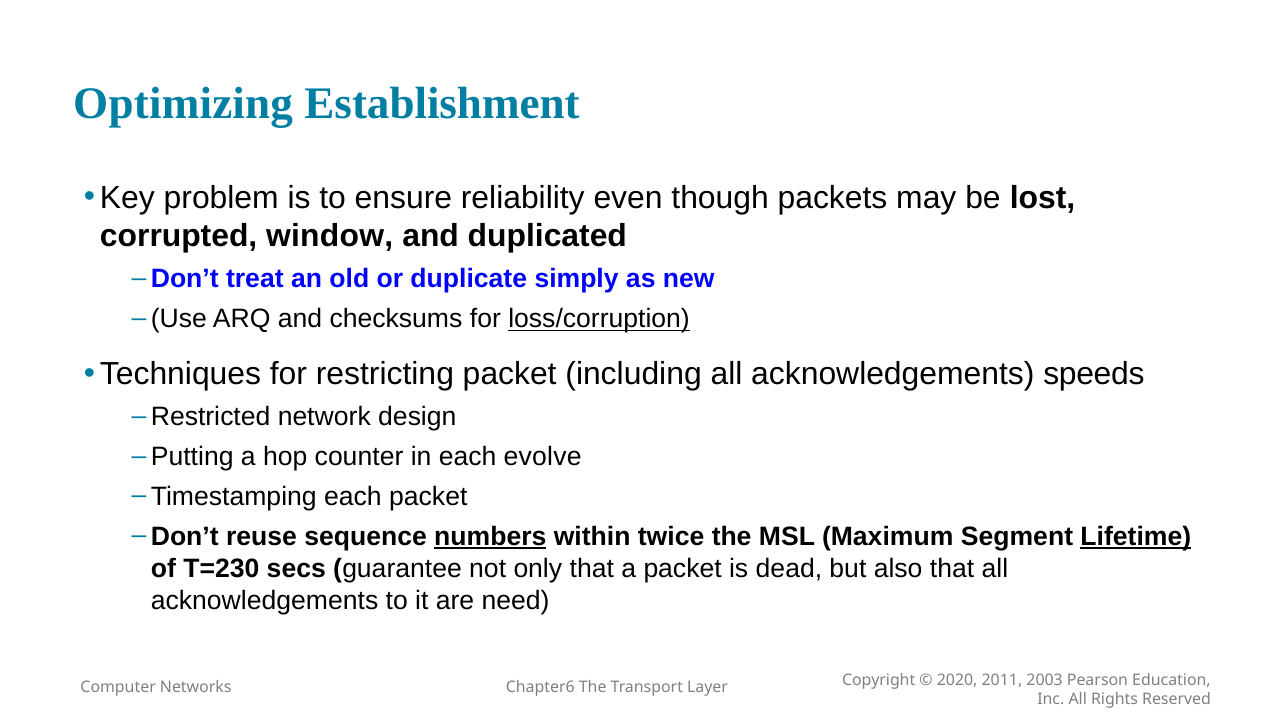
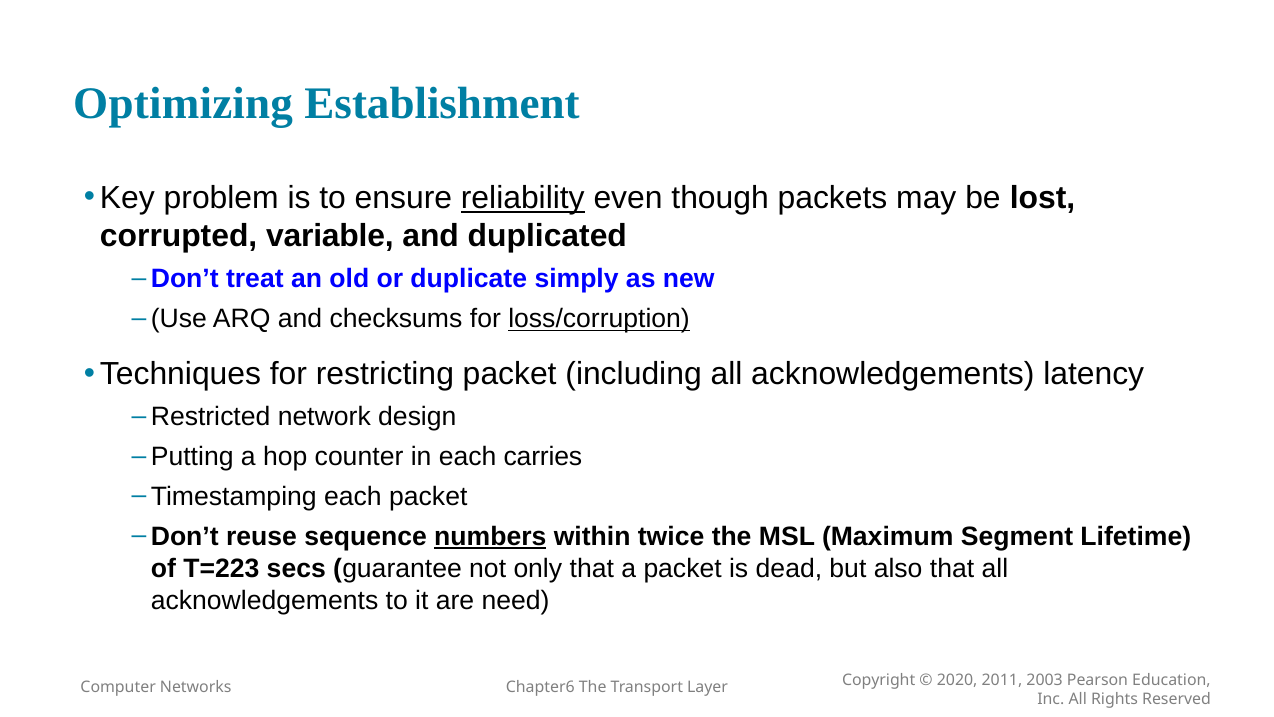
reliability underline: none -> present
window: window -> variable
speeds: speeds -> latency
evolve: evolve -> carries
Lifetime underline: present -> none
T=230: T=230 -> T=223
